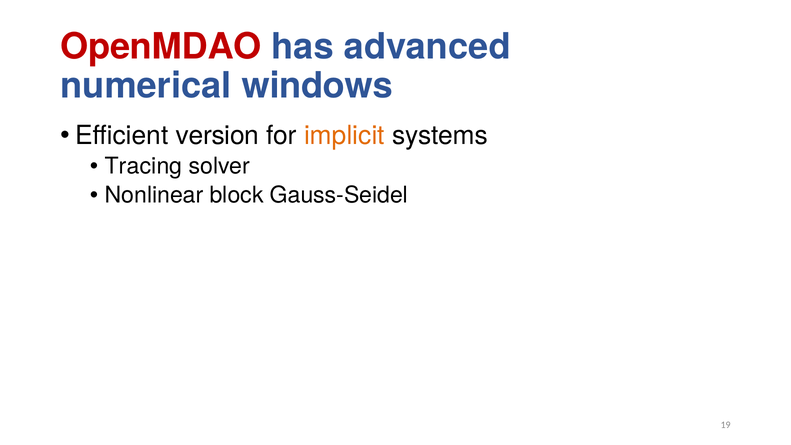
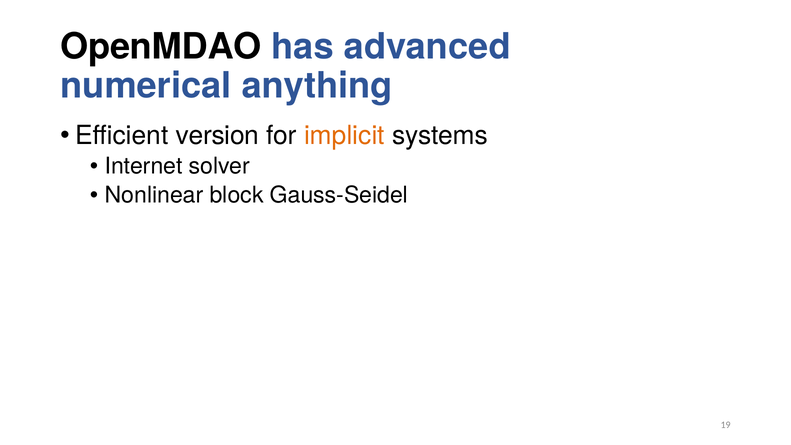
OpenMDAO colour: red -> black
windows: windows -> anything
Tracing: Tracing -> Internet
